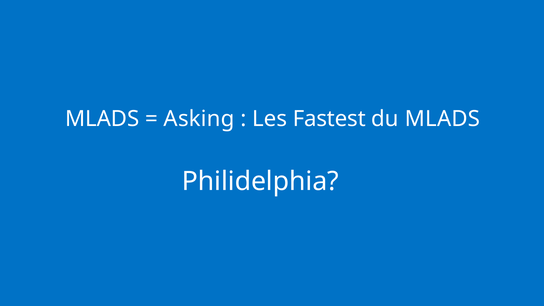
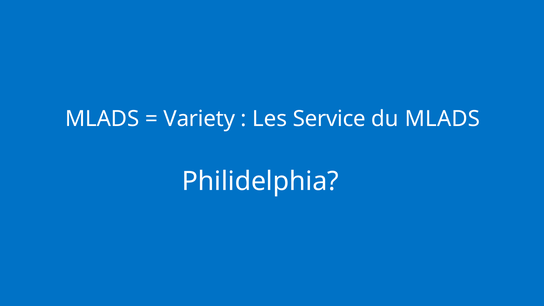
Asking: Asking -> Variety
Fastest: Fastest -> Service
